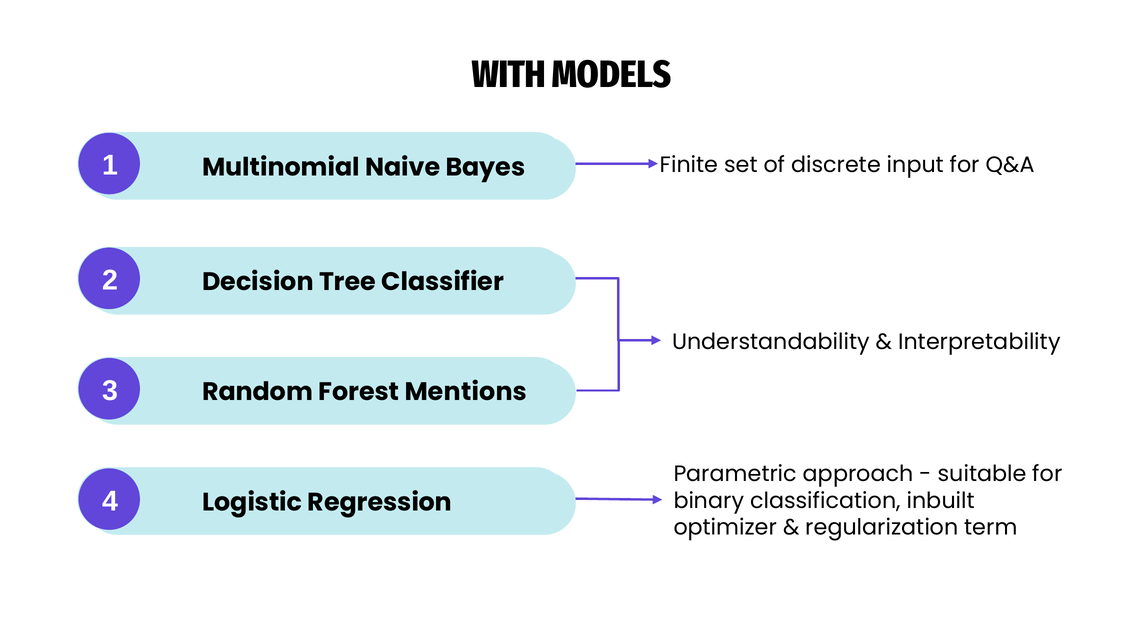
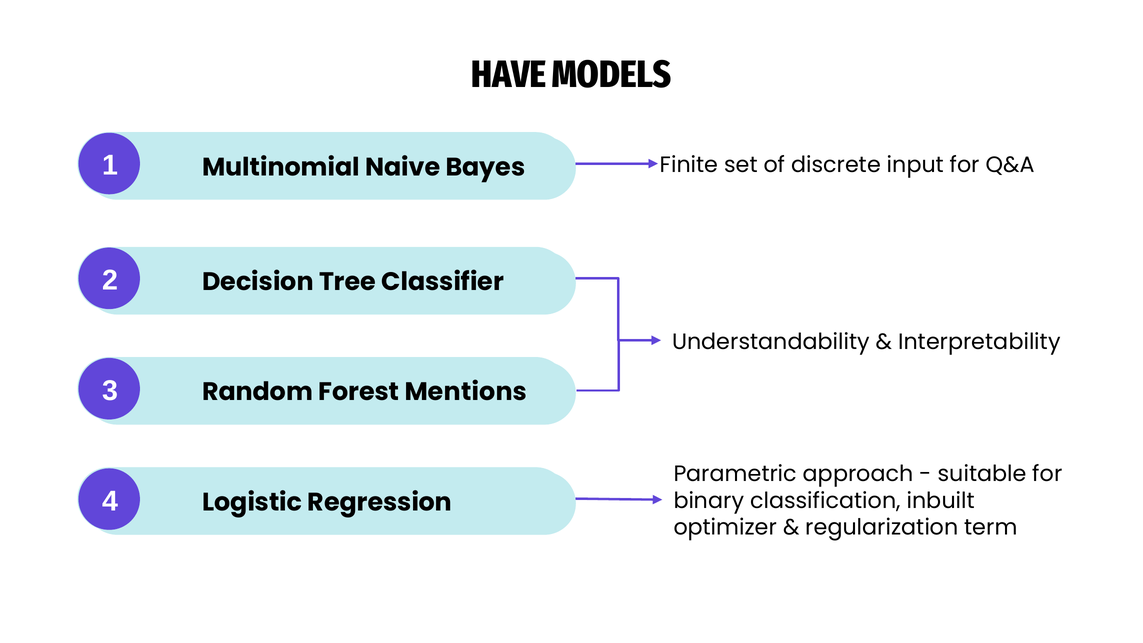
WITH: WITH -> HAVE
